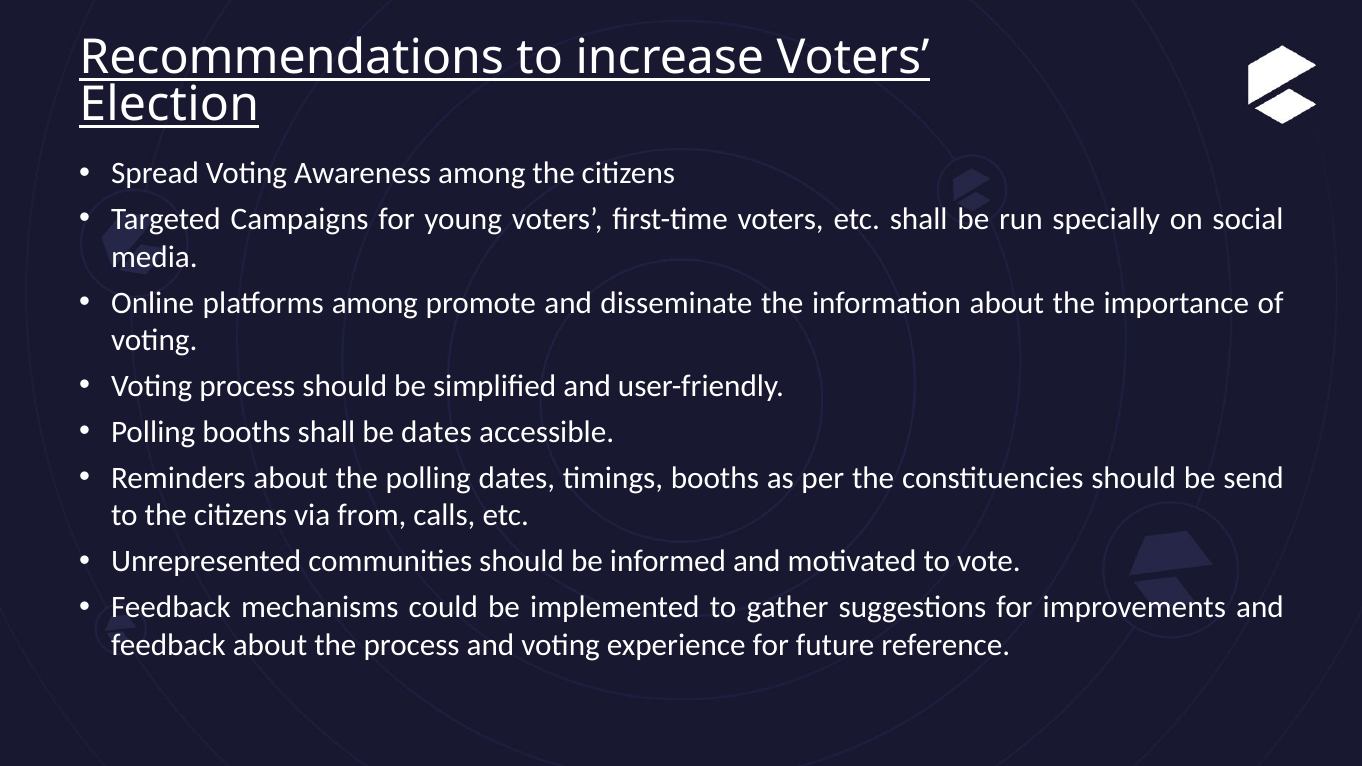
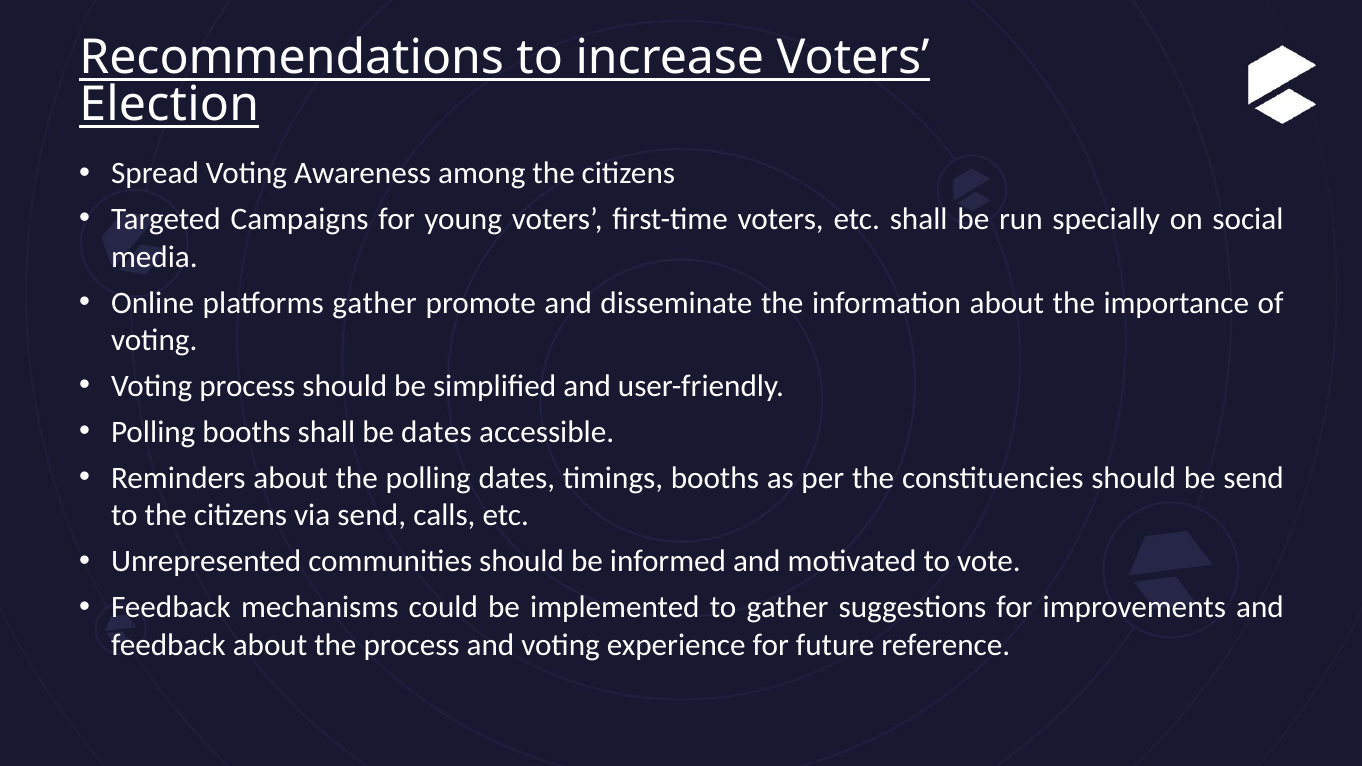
platforms among: among -> gather
via from: from -> send
